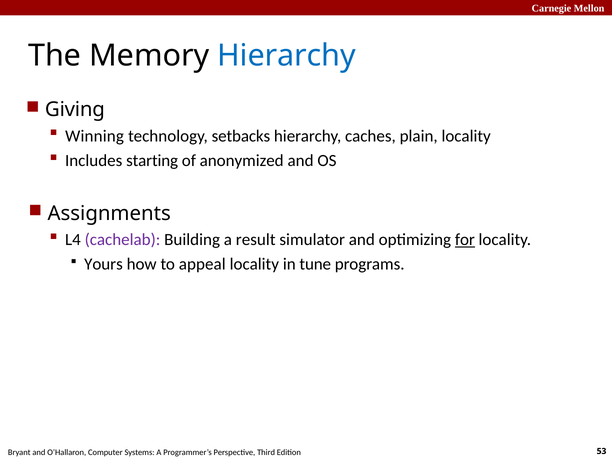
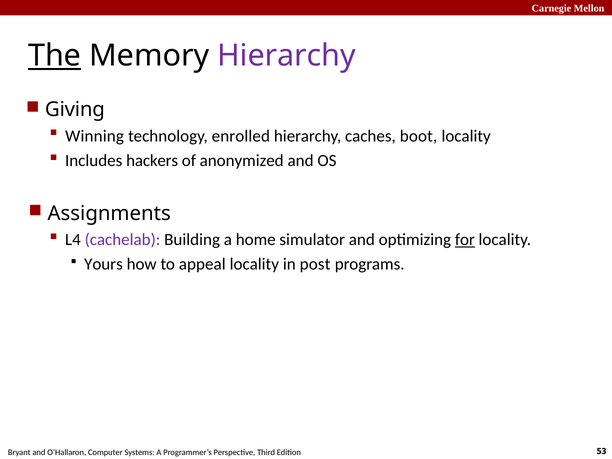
The underline: none -> present
Hierarchy at (287, 56) colour: blue -> purple
setbacks: setbacks -> enrolled
plain: plain -> boot
starting: starting -> hackers
result: result -> home
tune: tune -> post
